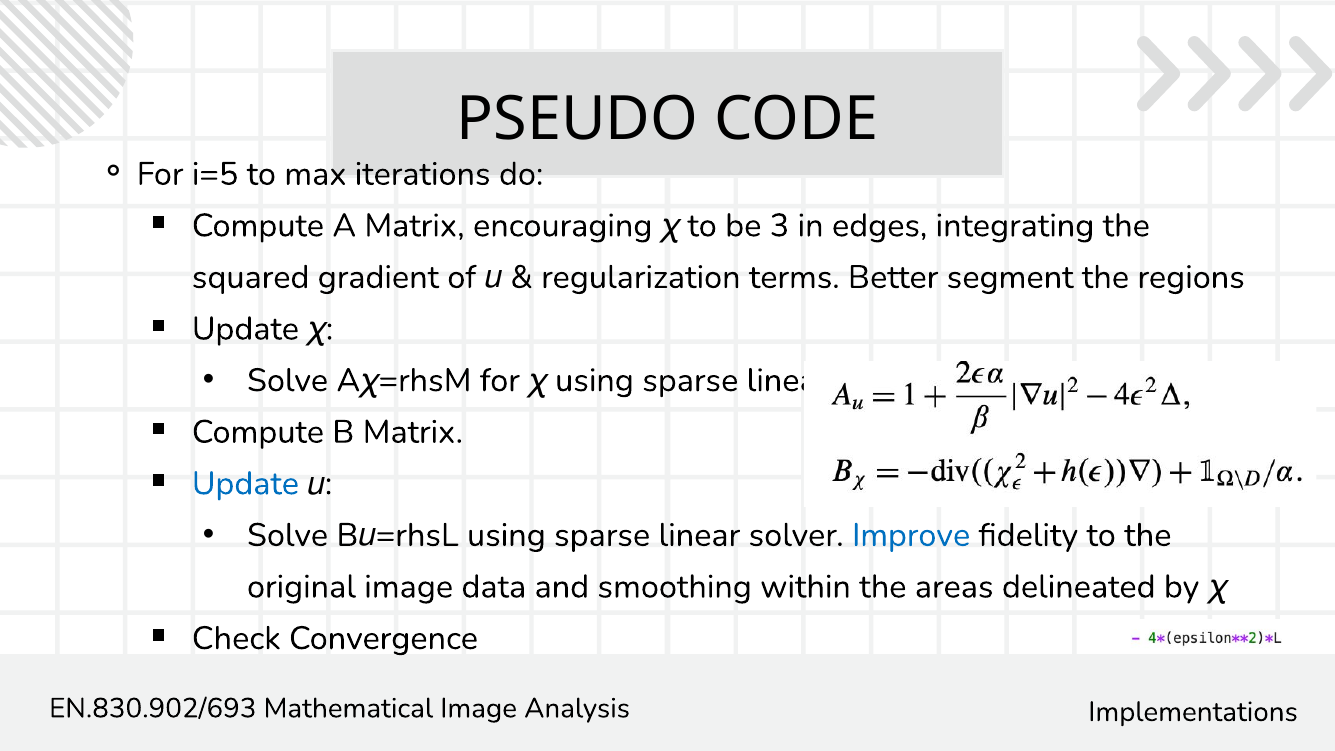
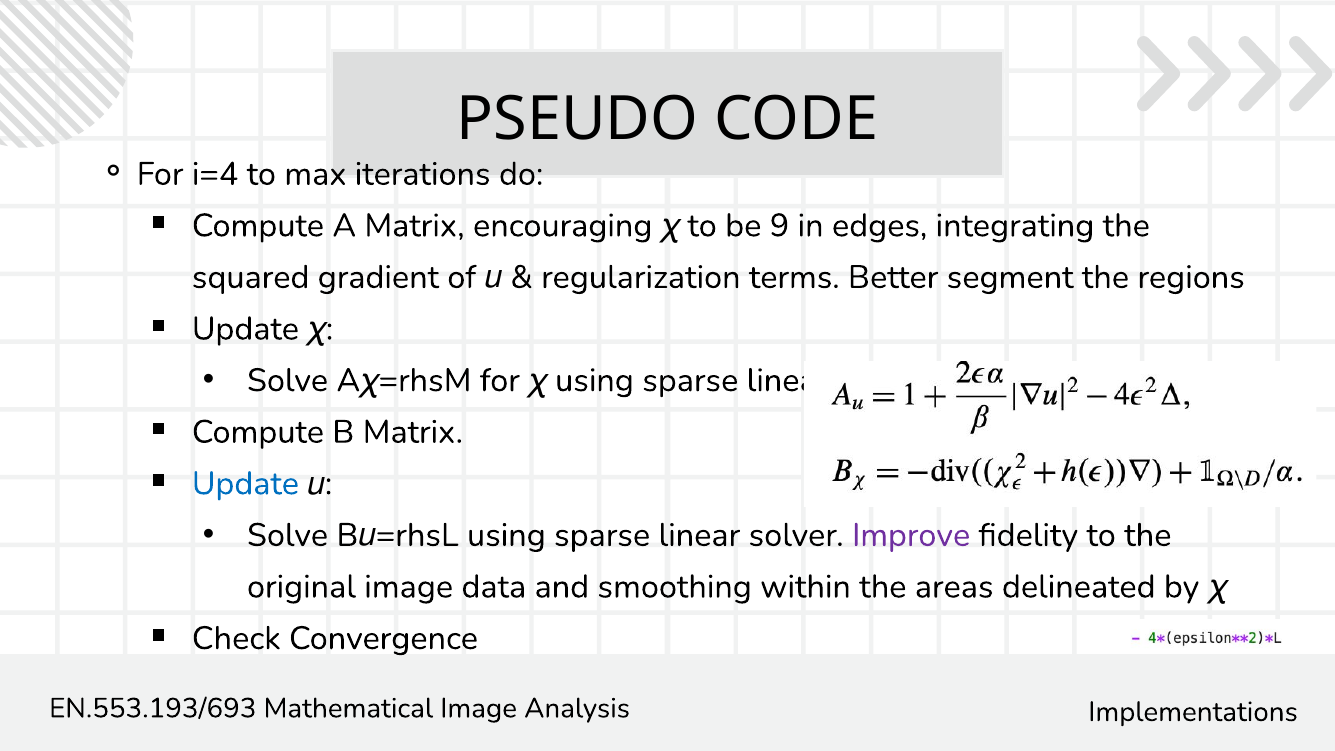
i=5: i=5 -> i=4
3: 3 -> 9
Improve colour: blue -> purple
EN.830.902/693: EN.830.902/693 -> EN.553.193/693
